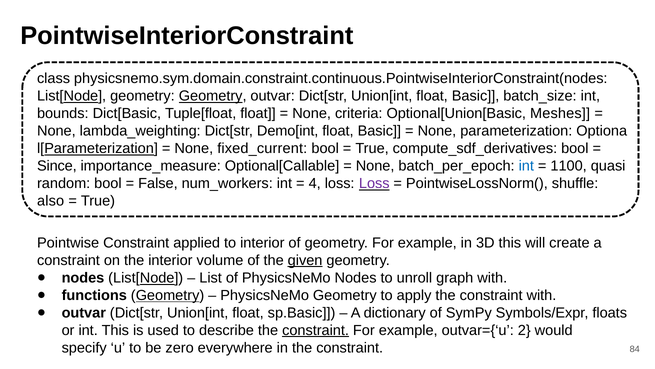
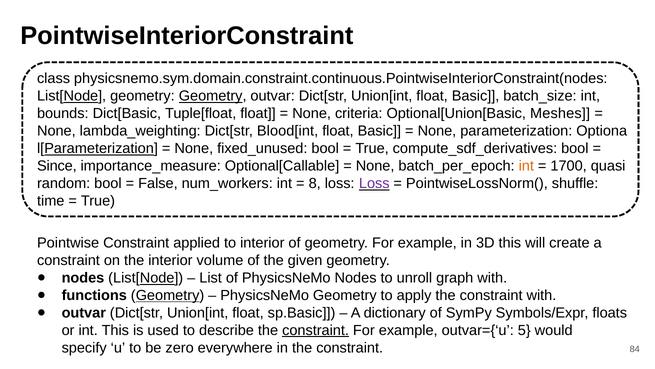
Demo[int: Demo[int -> Blood[int
fixed_current: fixed_current -> fixed_unused
int at (526, 166) colour: blue -> orange
1100: 1100 -> 1700
4: 4 -> 8
also: also -> time
given underline: present -> none
2: 2 -> 5
